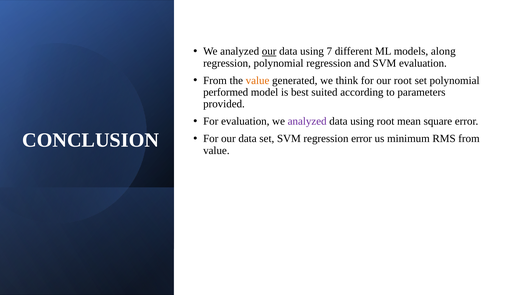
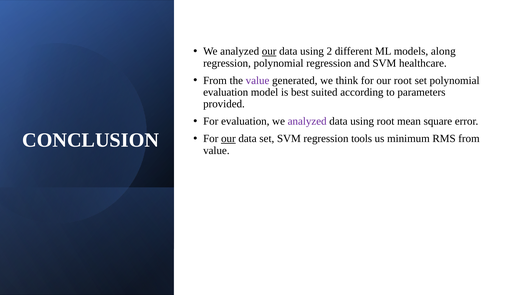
7: 7 -> 2
SVM evaluation: evaluation -> healthcare
value at (258, 81) colour: orange -> purple
performed at (226, 92): performed -> evaluation
our at (228, 139) underline: none -> present
regression error: error -> tools
